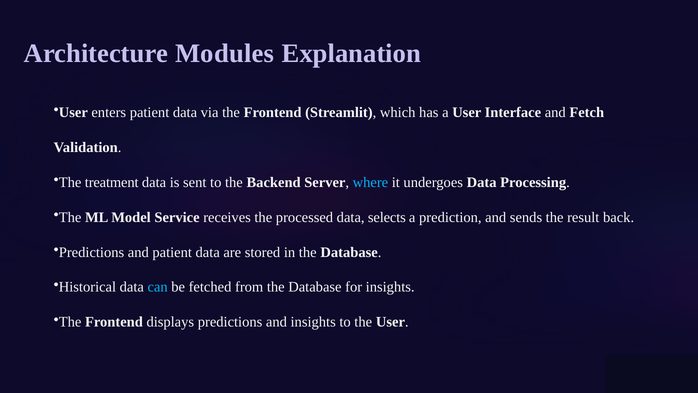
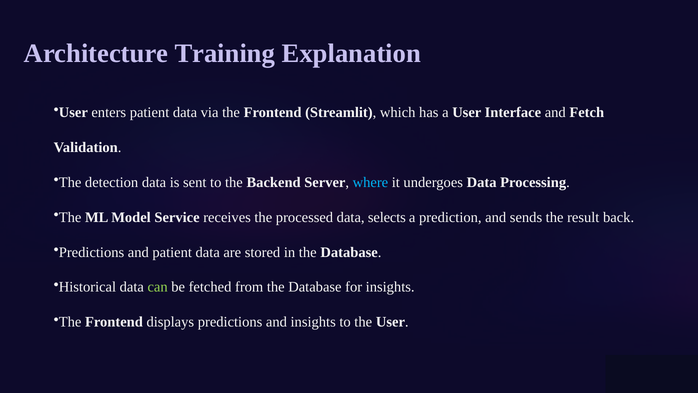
Modules: Modules -> Training
treatment: treatment -> detection
can colour: light blue -> light green
